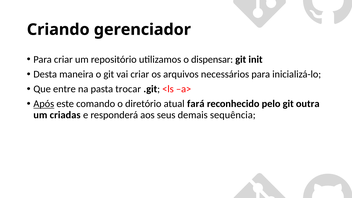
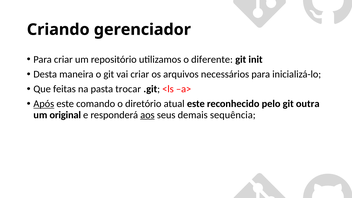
dispensar: dispensar -> diferente
entre: entre -> feitas
atual fará: fará -> este
criadas: criadas -> original
aos underline: none -> present
